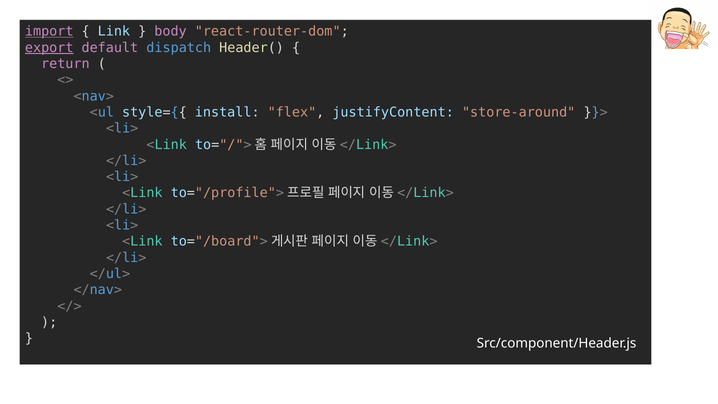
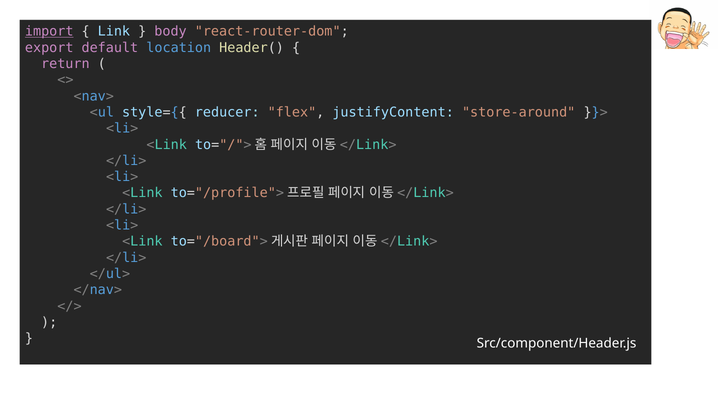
export underline: present -> none
dispatch: dispatch -> location
install: install -> reducer
